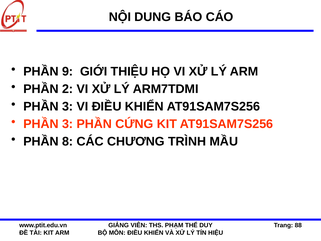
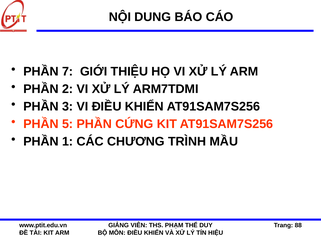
9: 9 -> 7
3 at (68, 124): 3 -> 5
8: 8 -> 1
